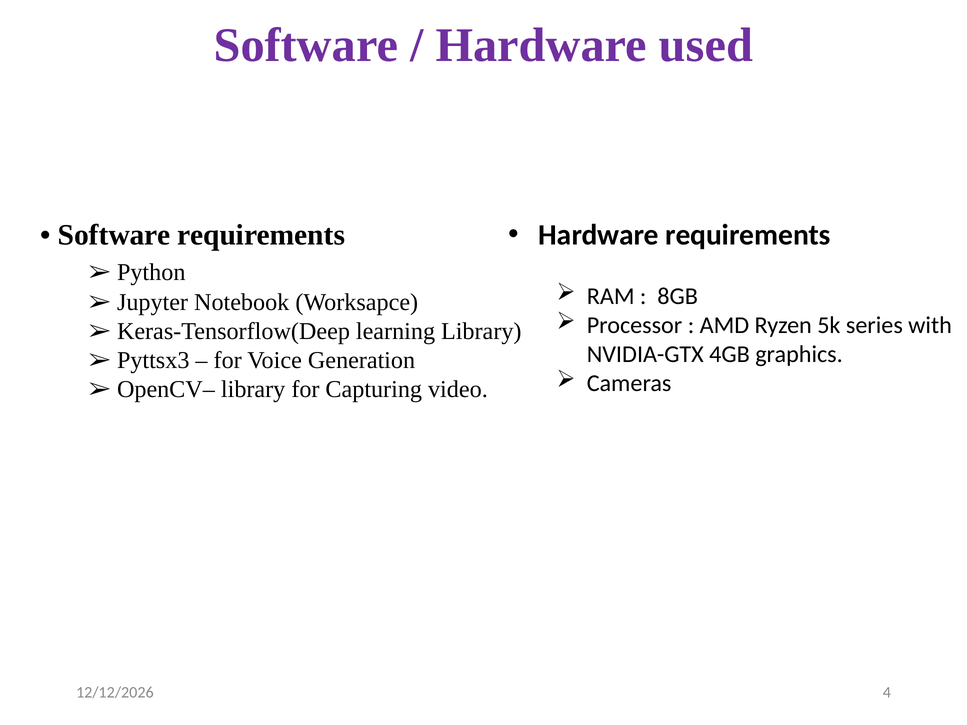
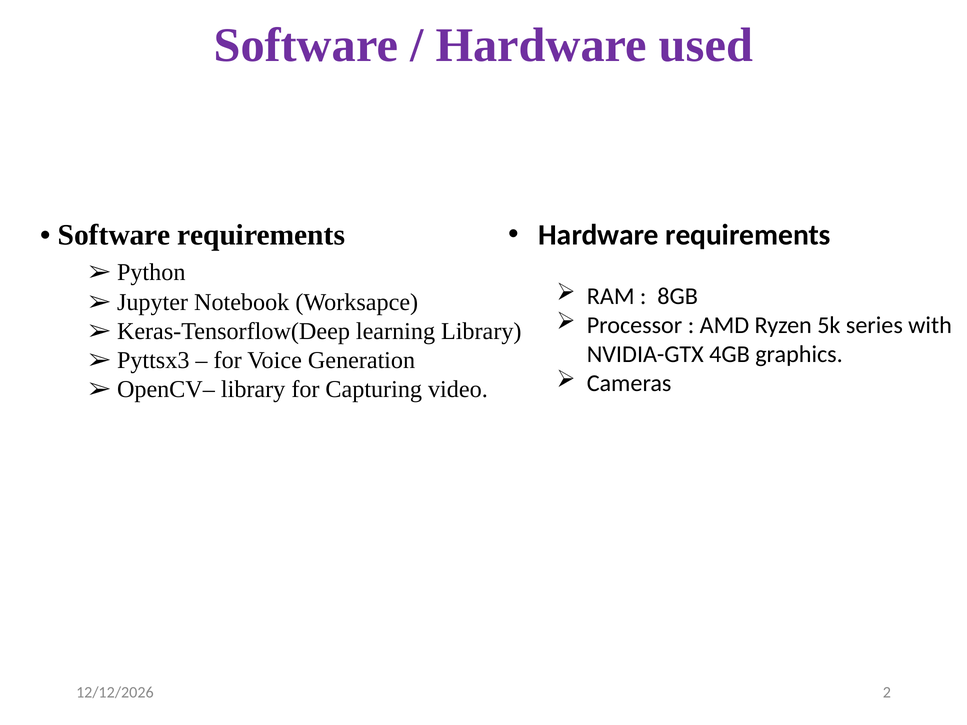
4: 4 -> 2
